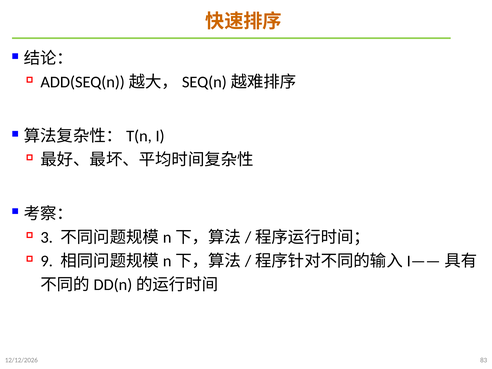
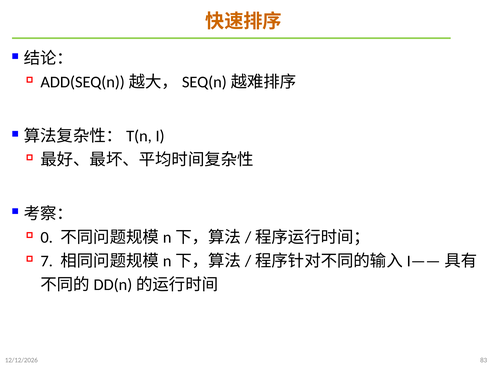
3: 3 -> 0
9: 9 -> 7
